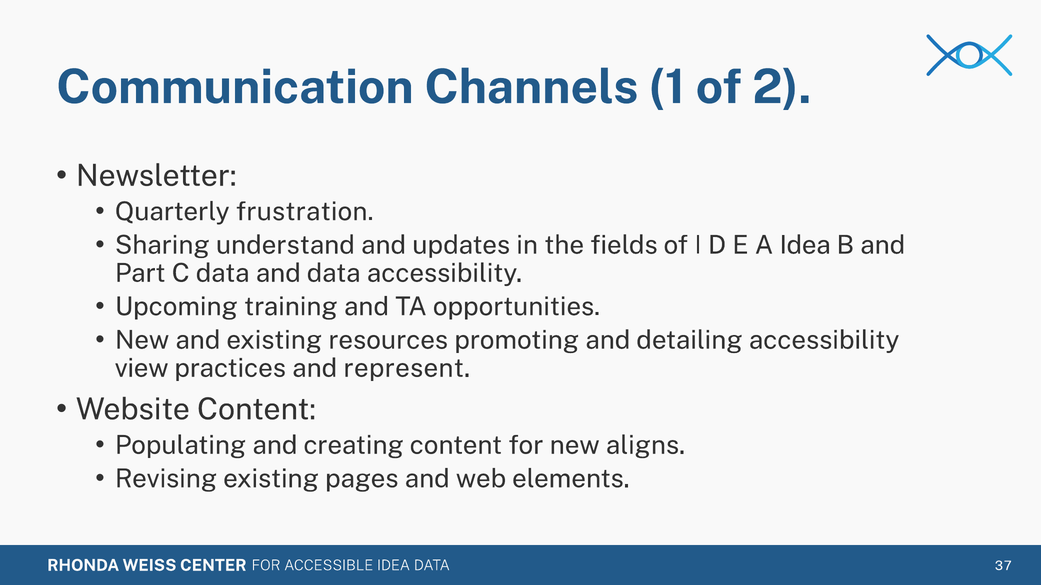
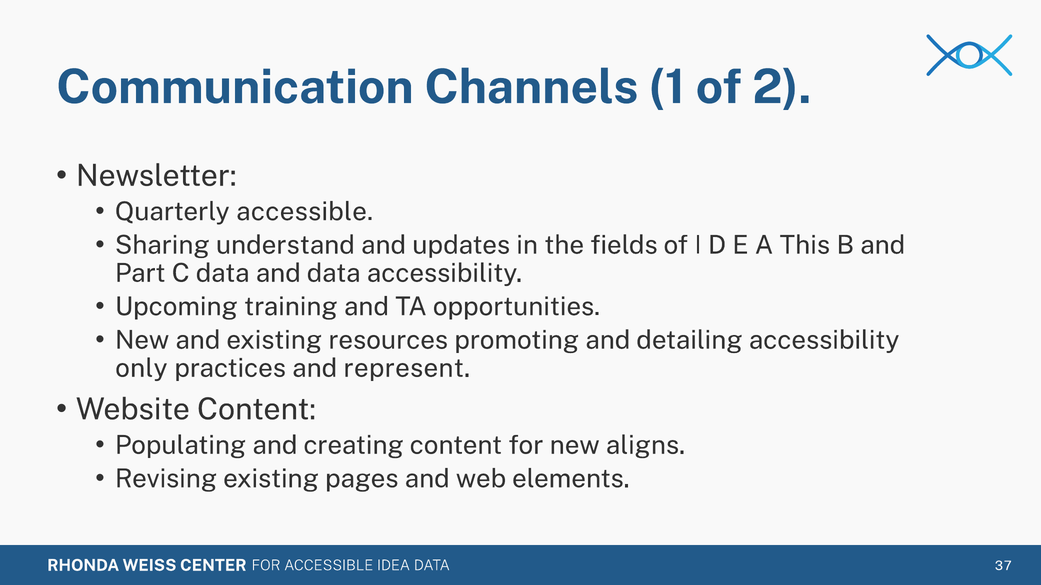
frustration: frustration -> accessible
Idea: Idea -> This
view: view -> only
